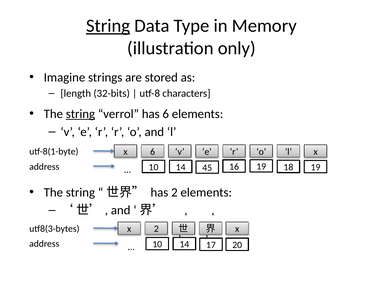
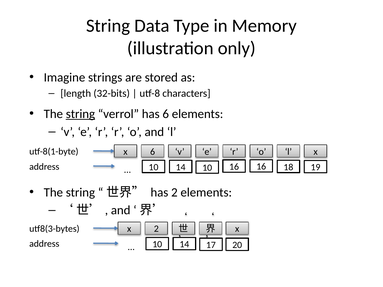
String at (108, 26) underline: present -> none
14 45: 45 -> 10
16 19: 19 -> 16
